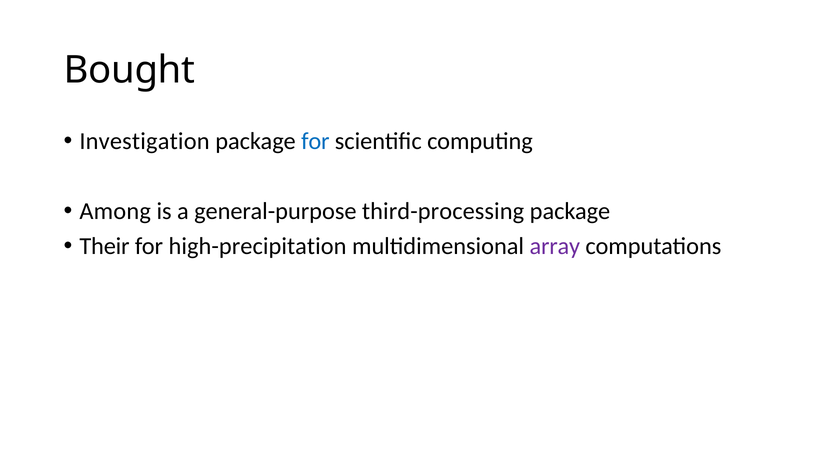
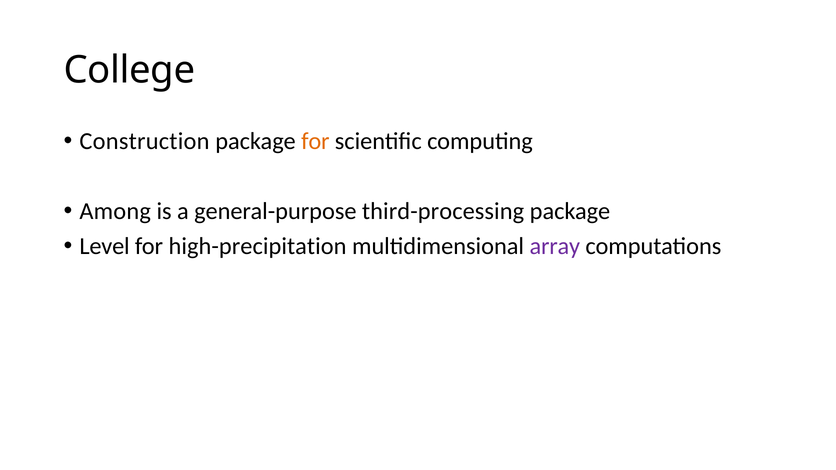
Bought: Bought -> College
Investigation: Investigation -> Construction
for at (315, 141) colour: blue -> orange
Their: Their -> Level
